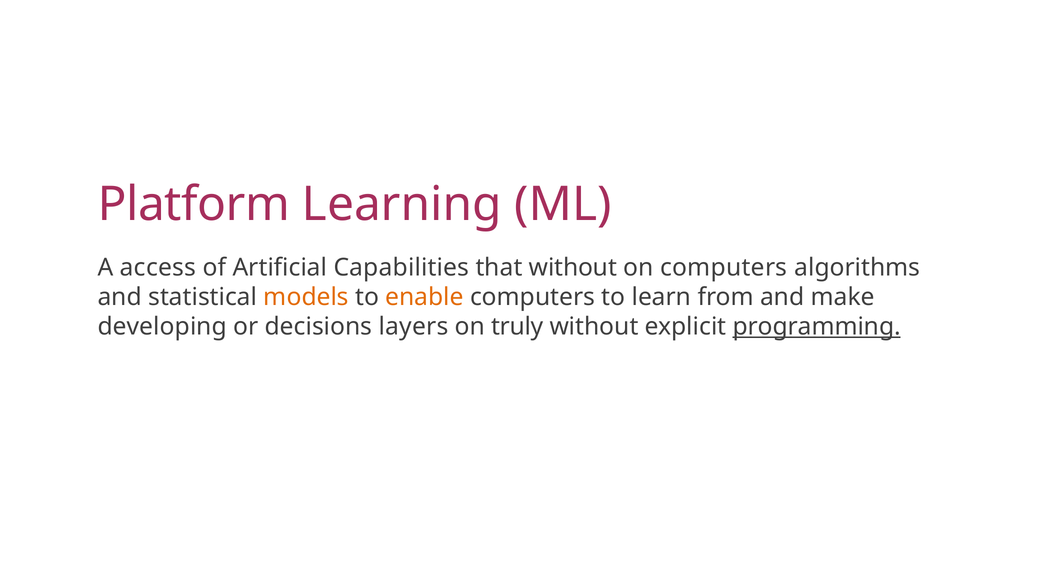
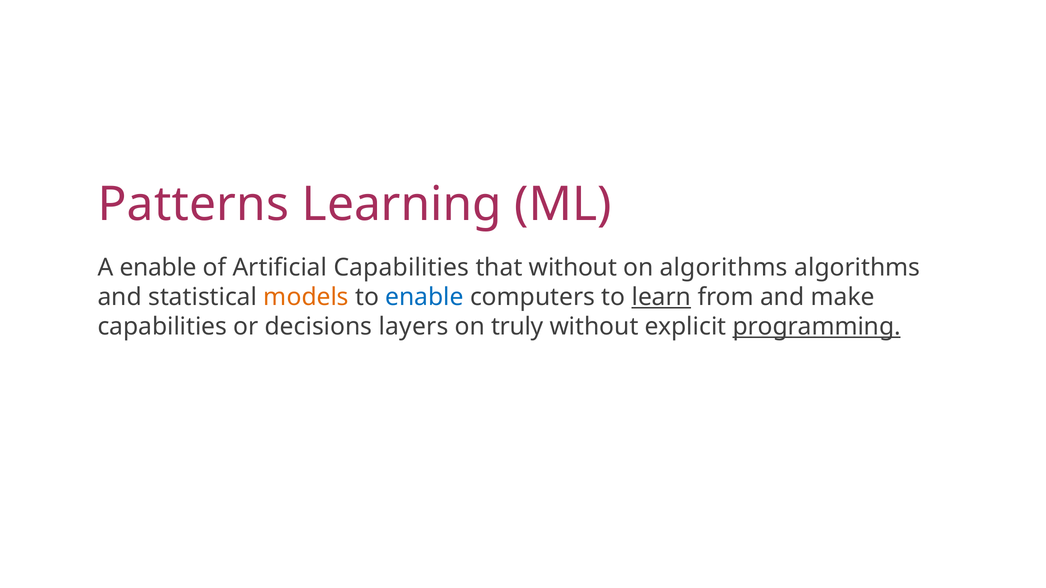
Platform: Platform -> Patterns
A access: access -> enable
on computers: computers -> algorithms
enable at (425, 297) colour: orange -> blue
learn underline: none -> present
developing at (162, 327): developing -> capabilities
